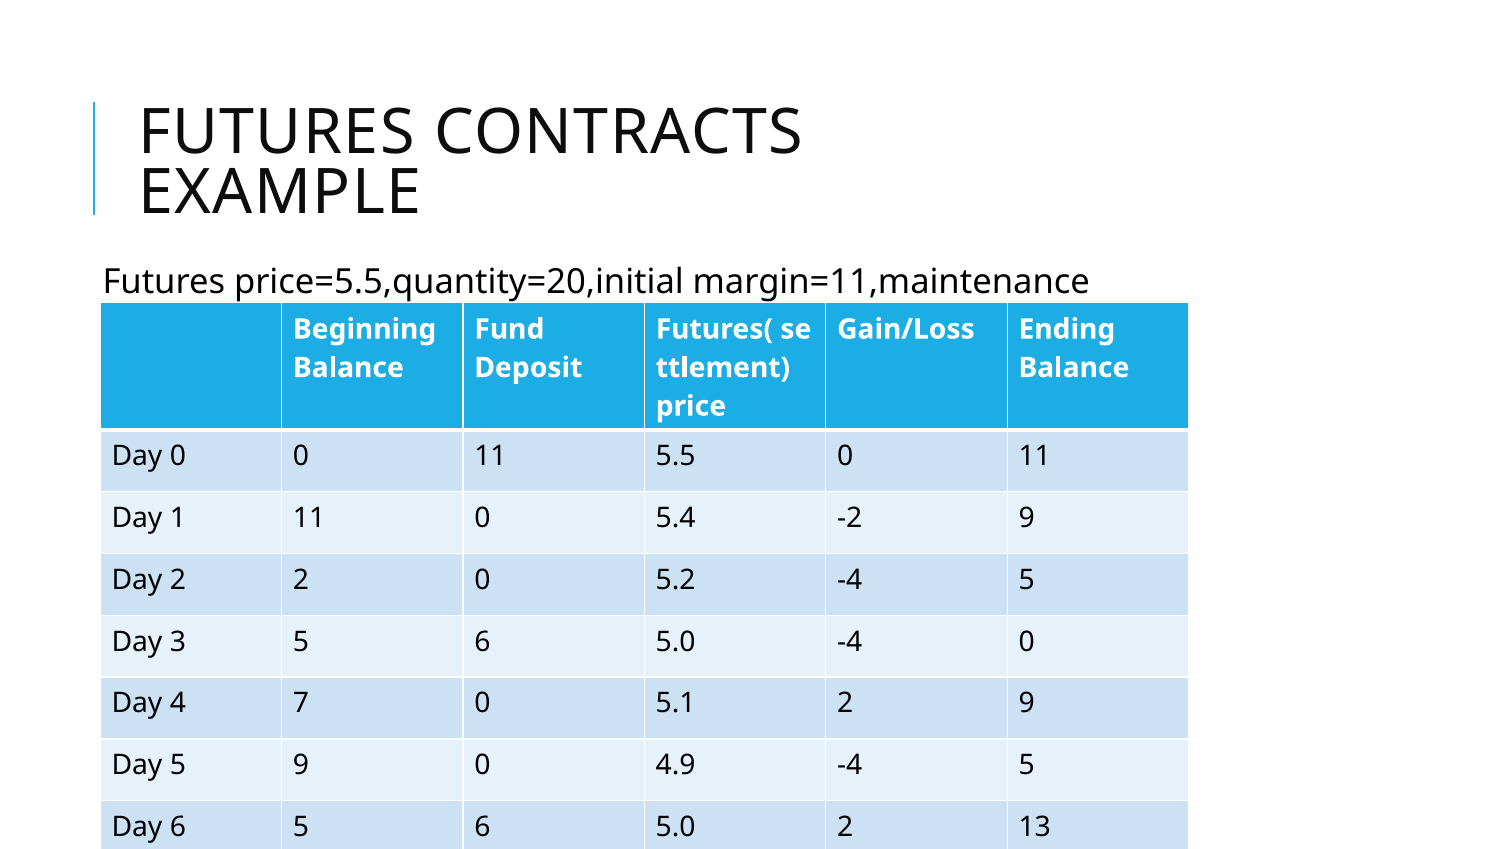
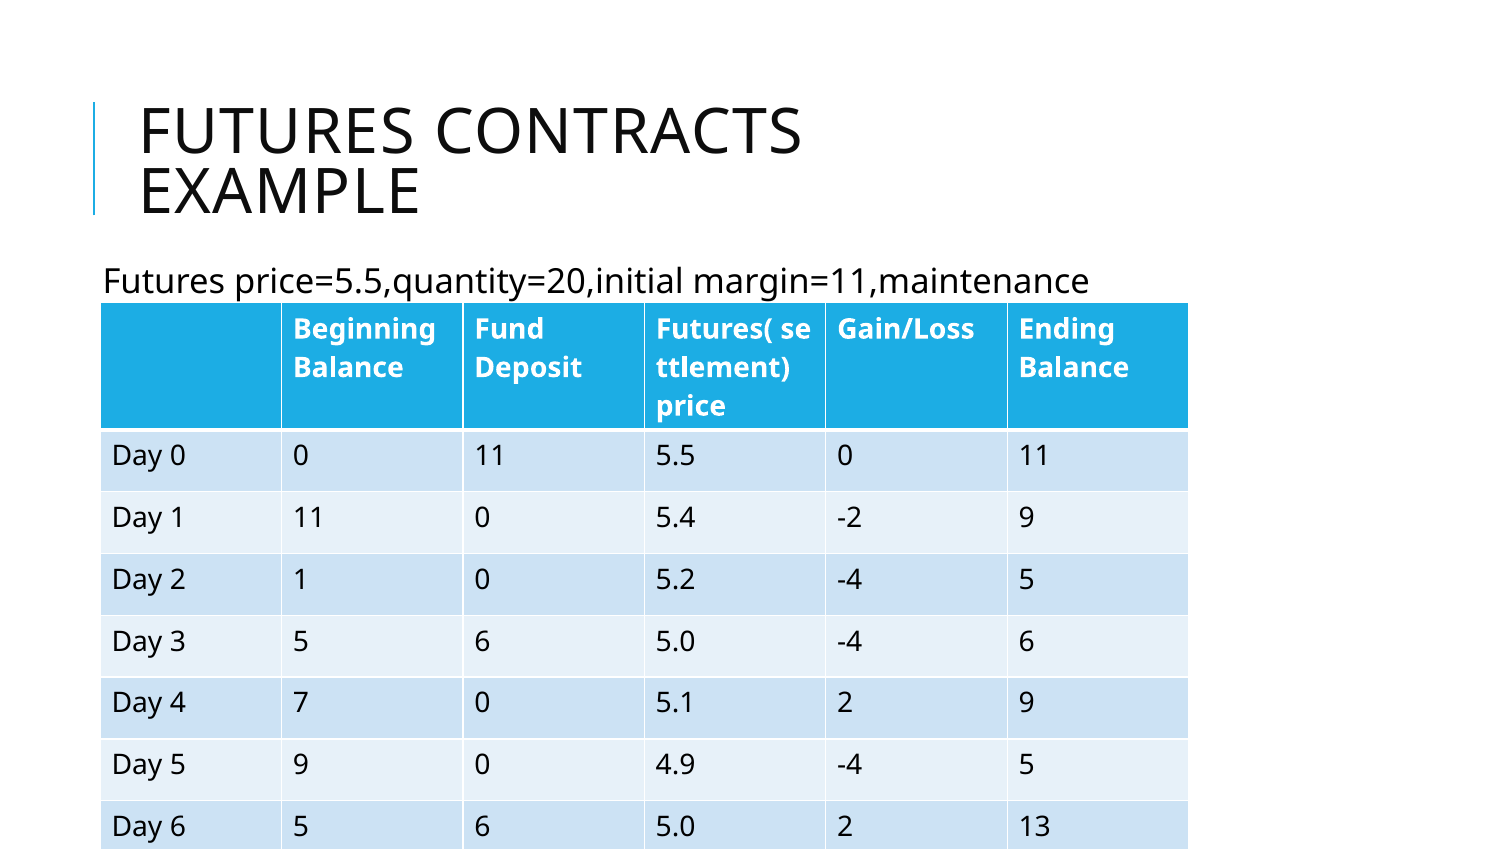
2 2: 2 -> 1
-4 0: 0 -> 6
